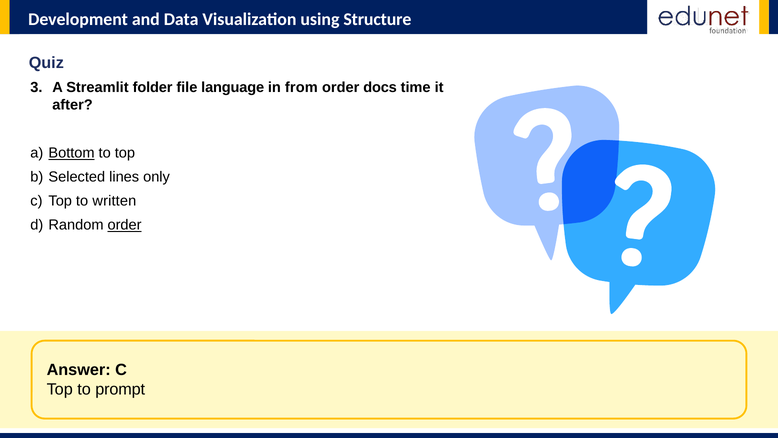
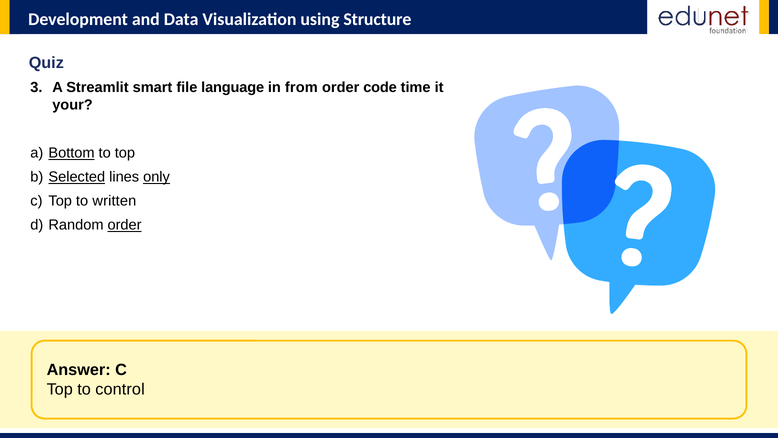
folder: folder -> smart
docs: docs -> code
after: after -> your
Selected underline: none -> present
only underline: none -> present
prompt: prompt -> control
